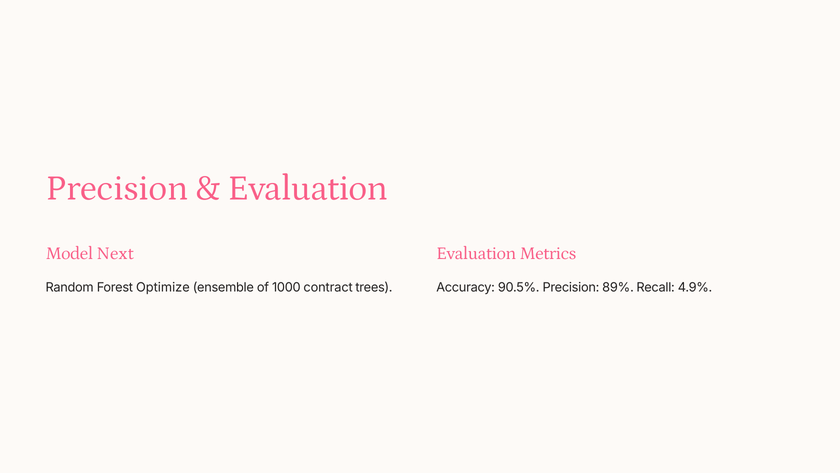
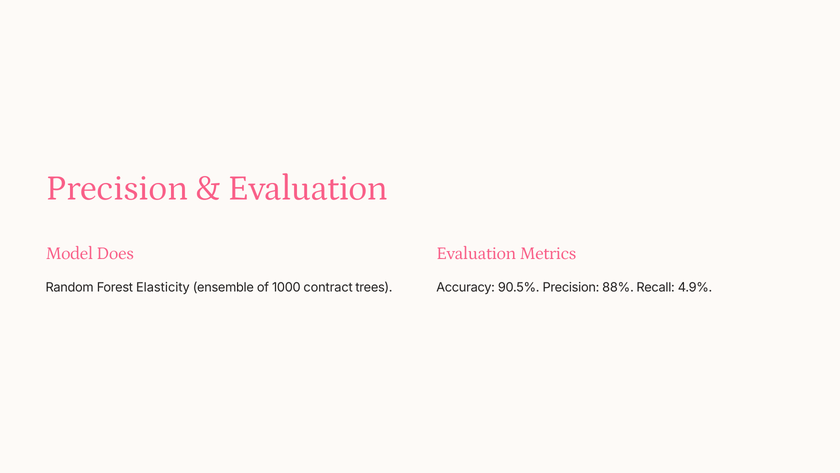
Next: Next -> Does
Optimize: Optimize -> Elasticity
89%: 89% -> 88%
